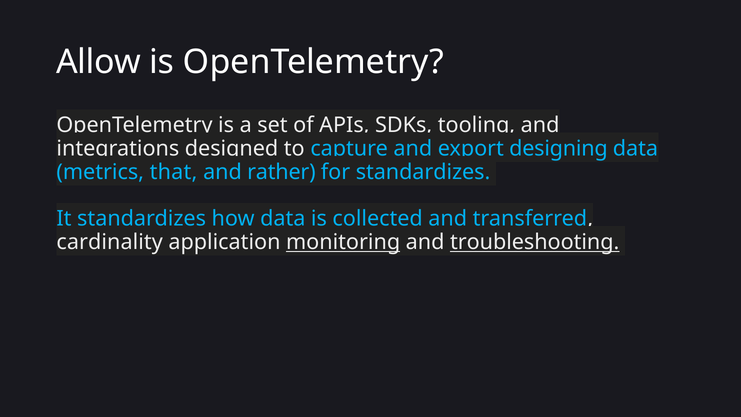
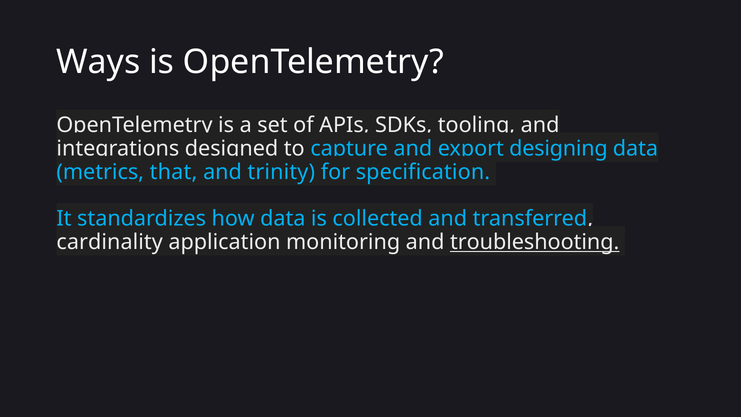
Allow: Allow -> Ways
rather: rather -> trinity
for standardizes: standardizes -> specification
monitoring underline: present -> none
